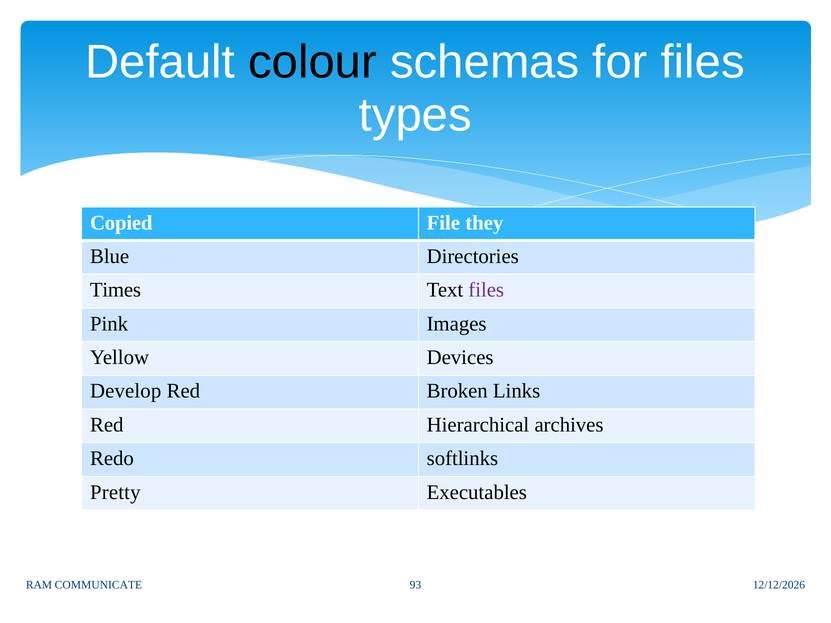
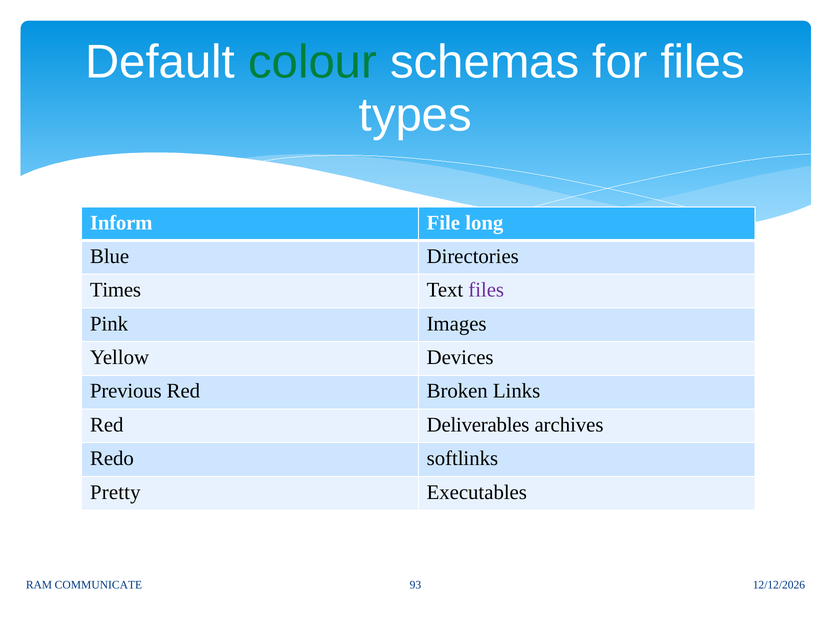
colour colour: black -> green
Copied: Copied -> Inform
they: they -> long
Develop: Develop -> Previous
Hierarchical: Hierarchical -> Deliverables
